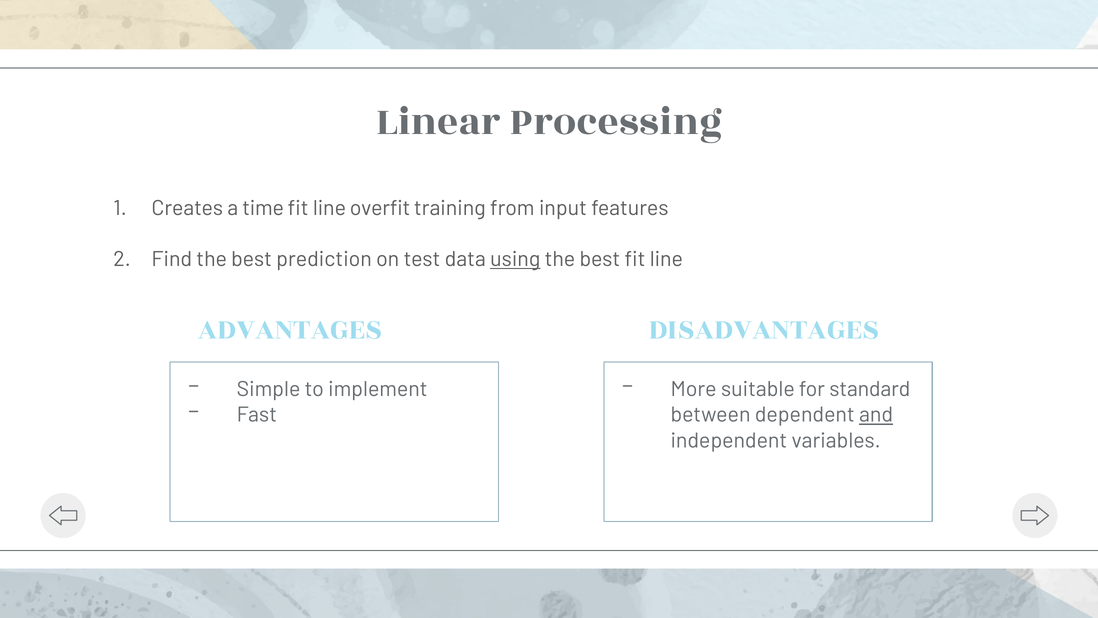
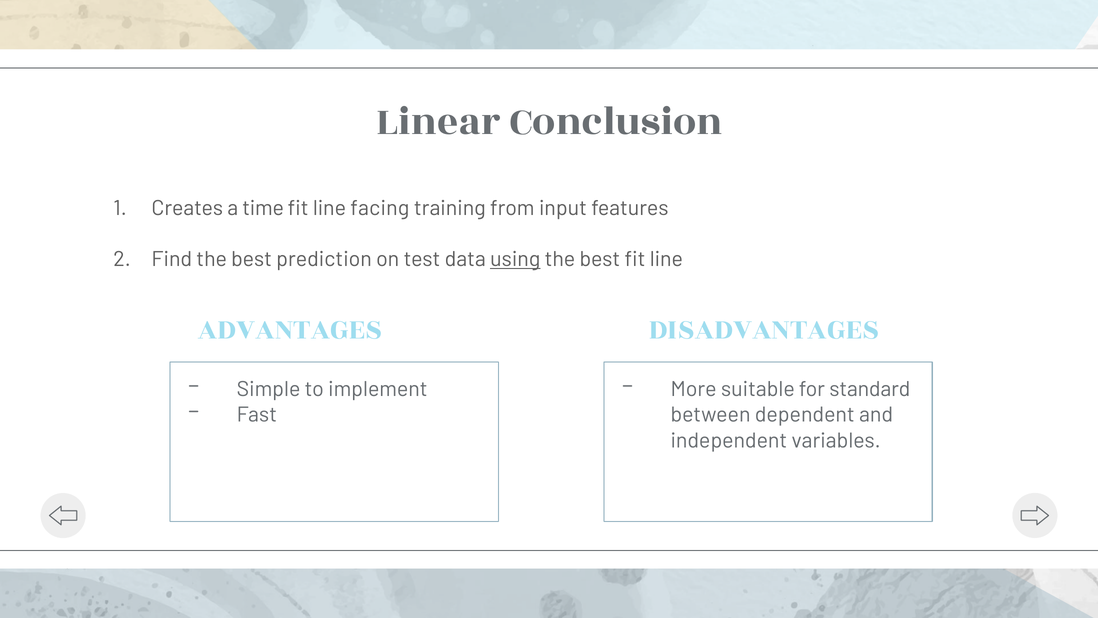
Processing: Processing -> Conclusion
overfit: overfit -> facing
and underline: present -> none
